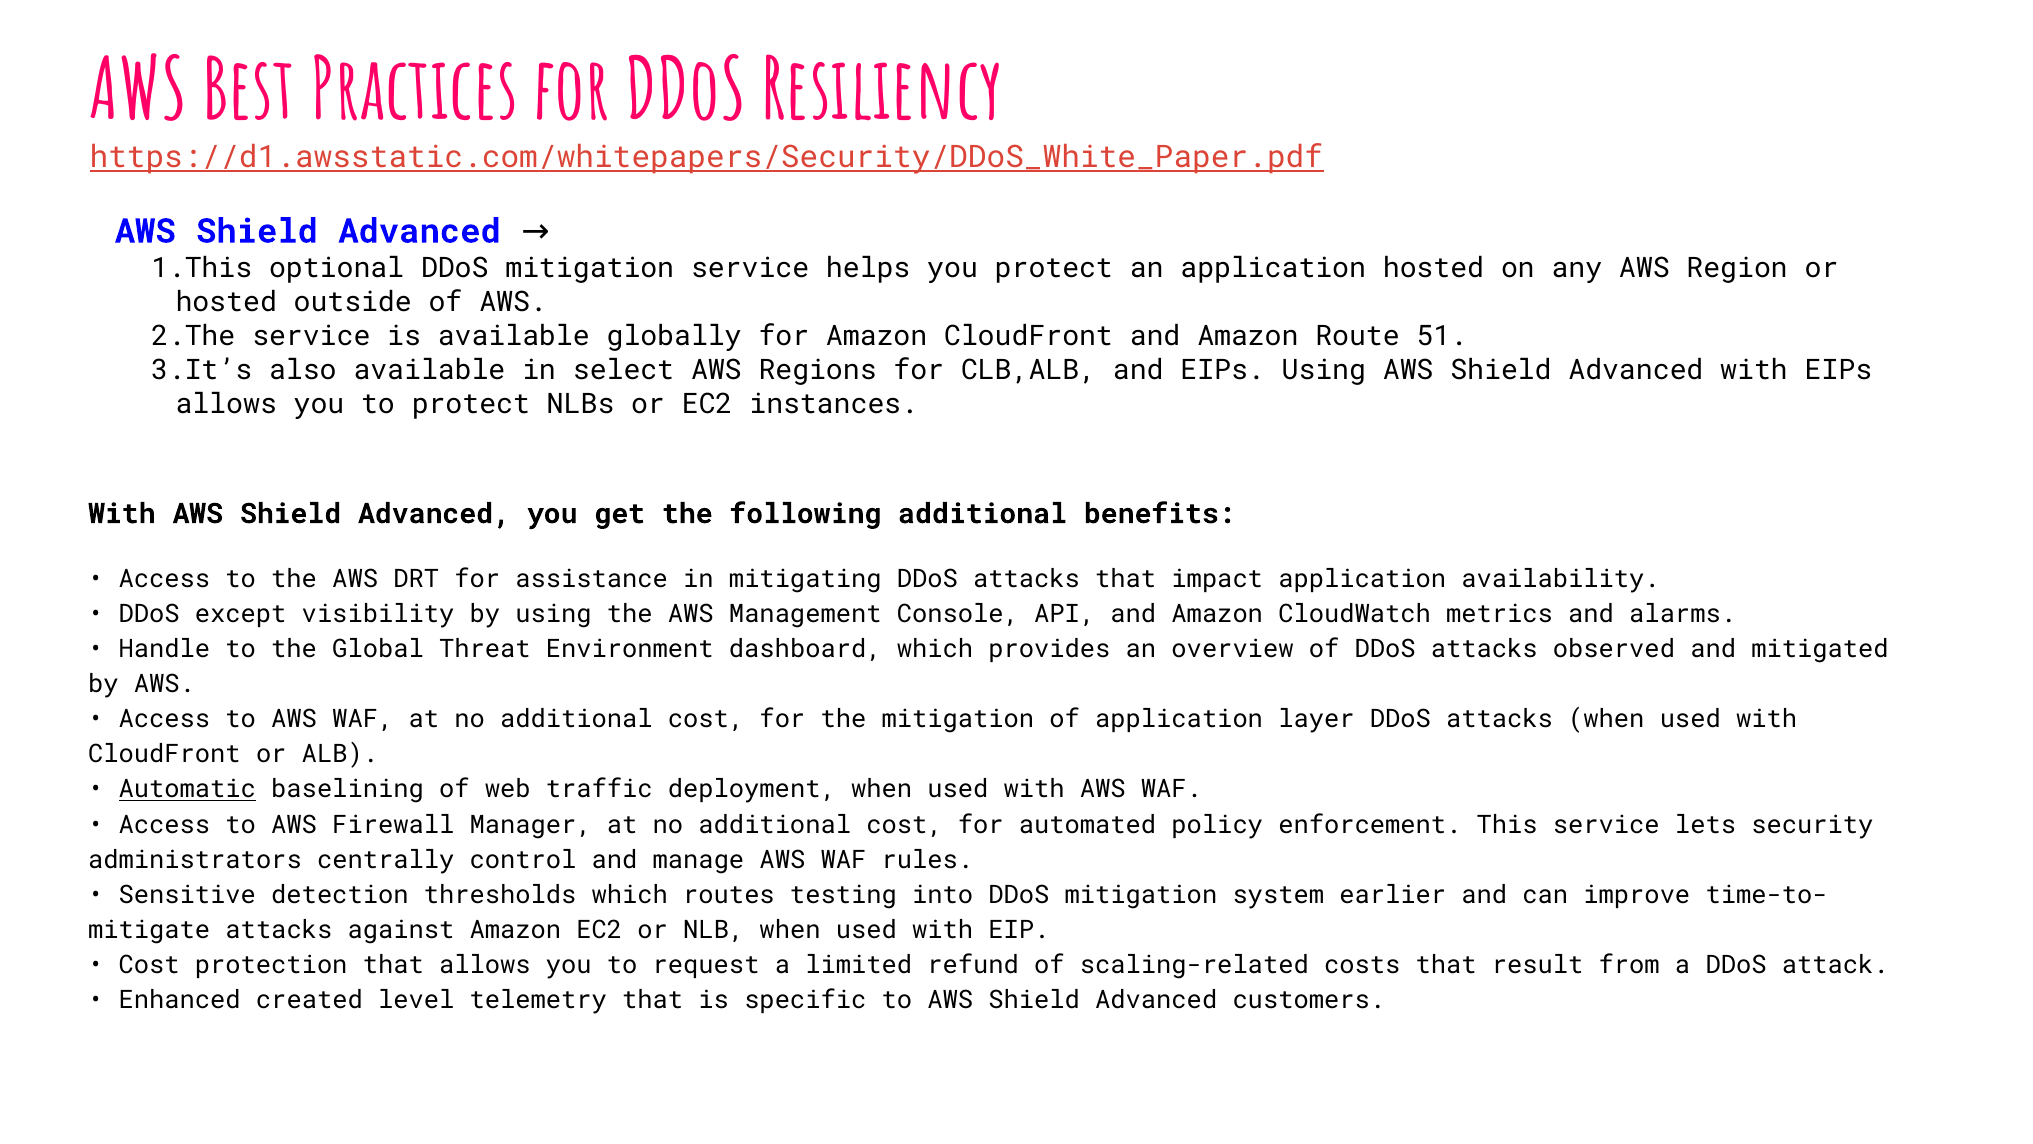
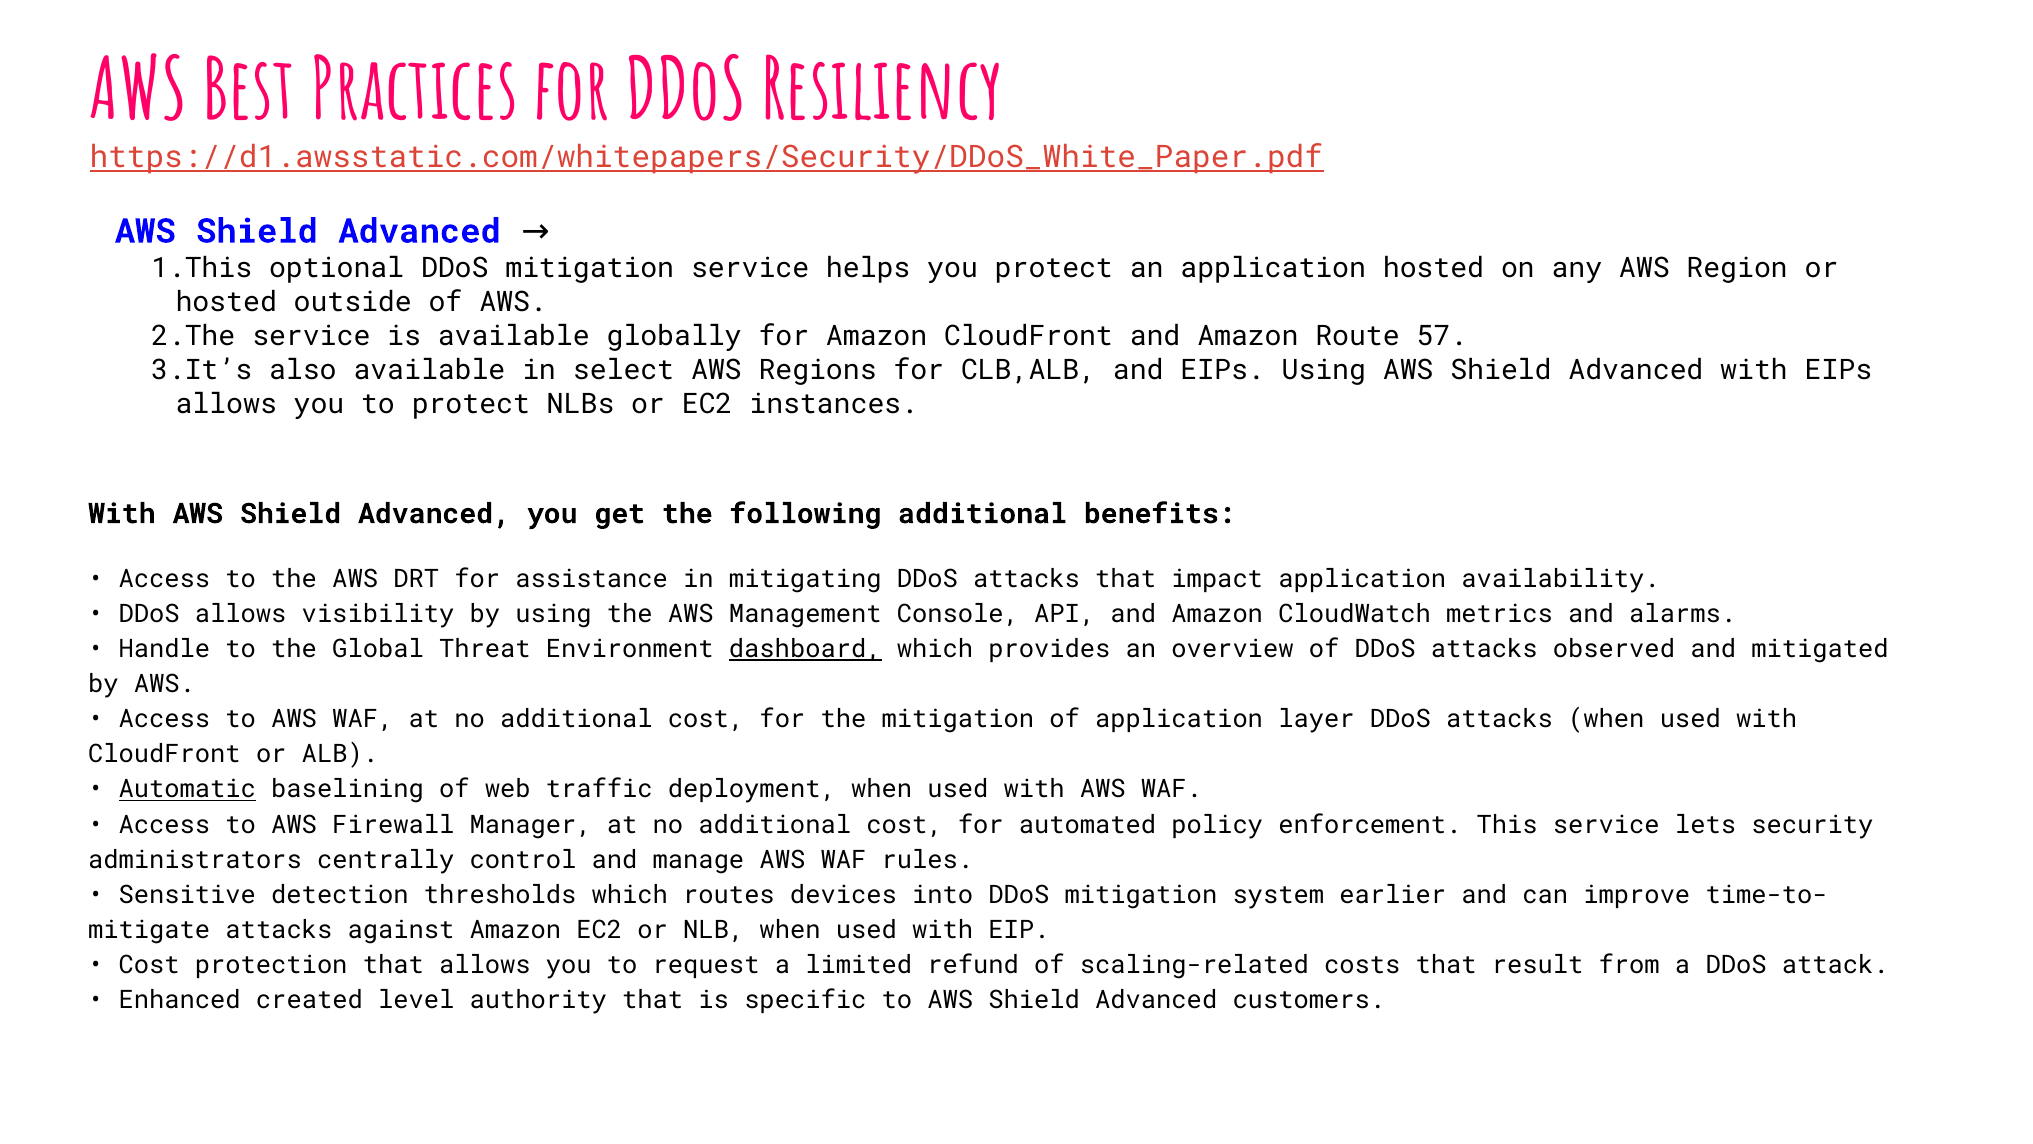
51: 51 -> 57
DDoS except: except -> allows
dashboard underline: none -> present
testing: testing -> devices
telemetry: telemetry -> authority
